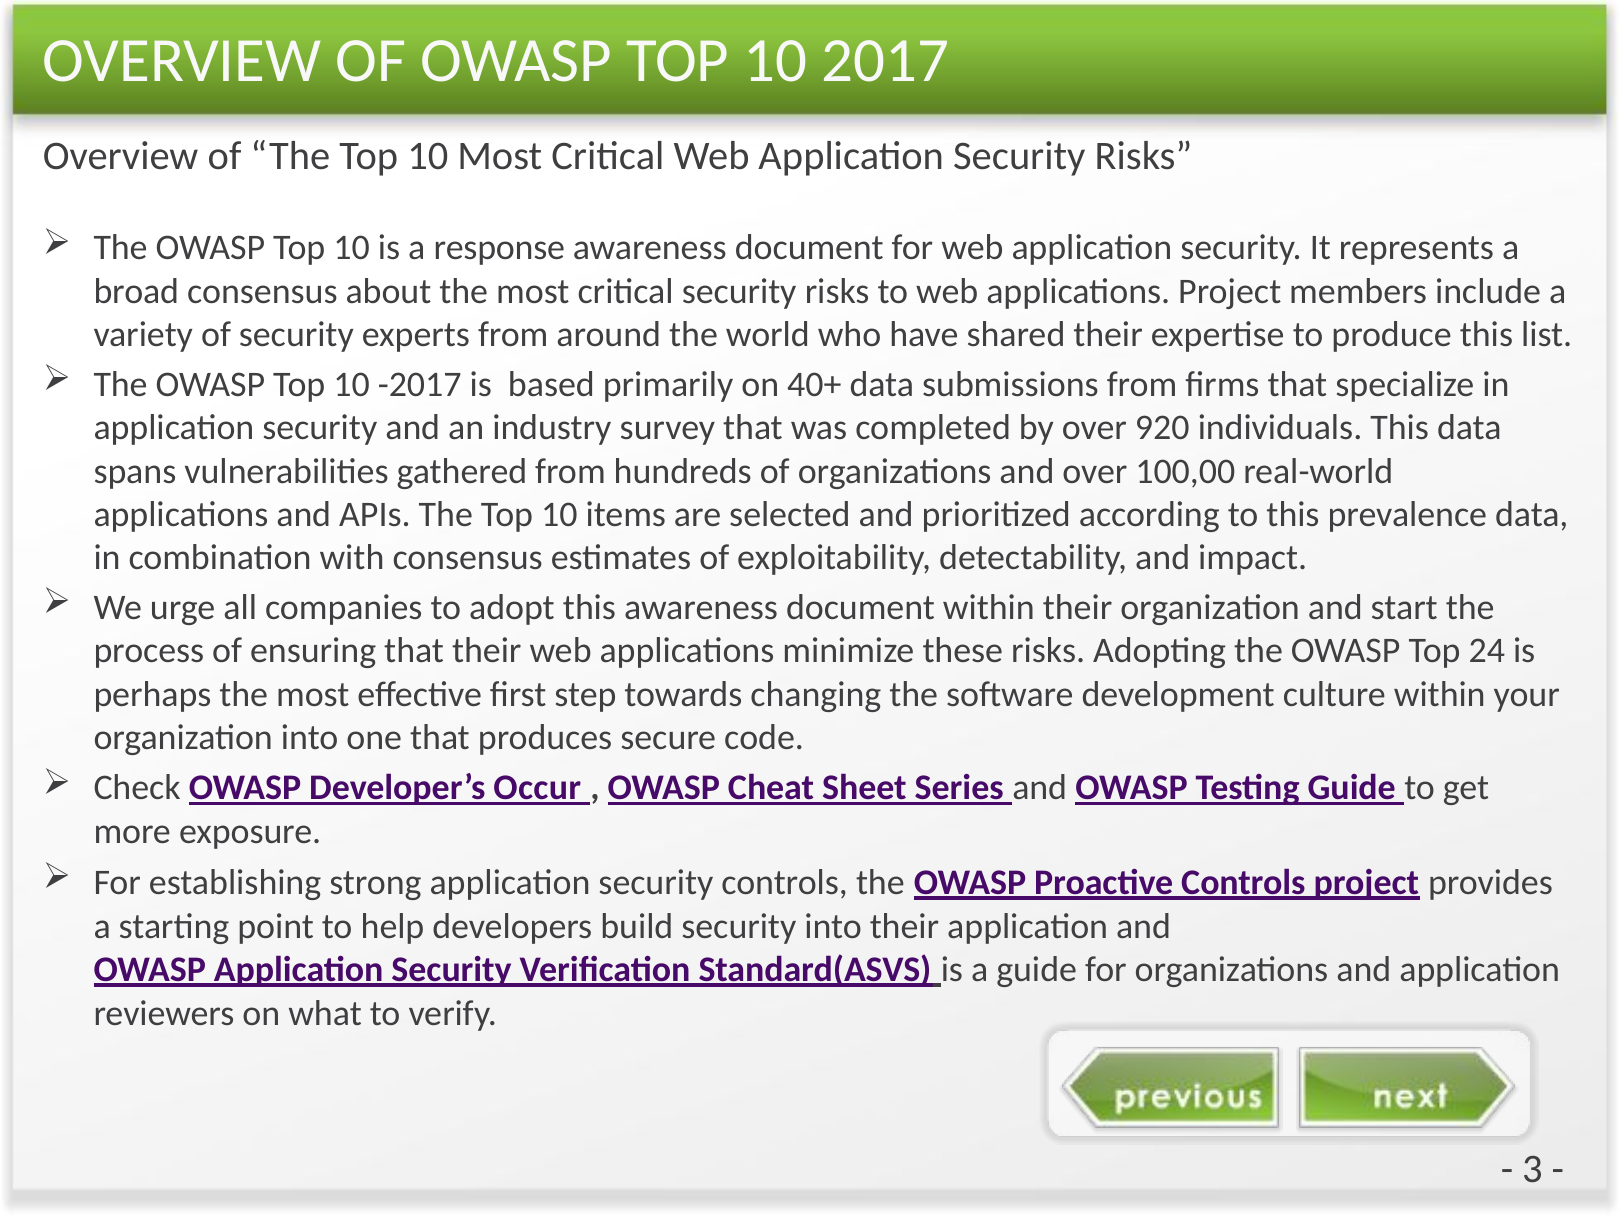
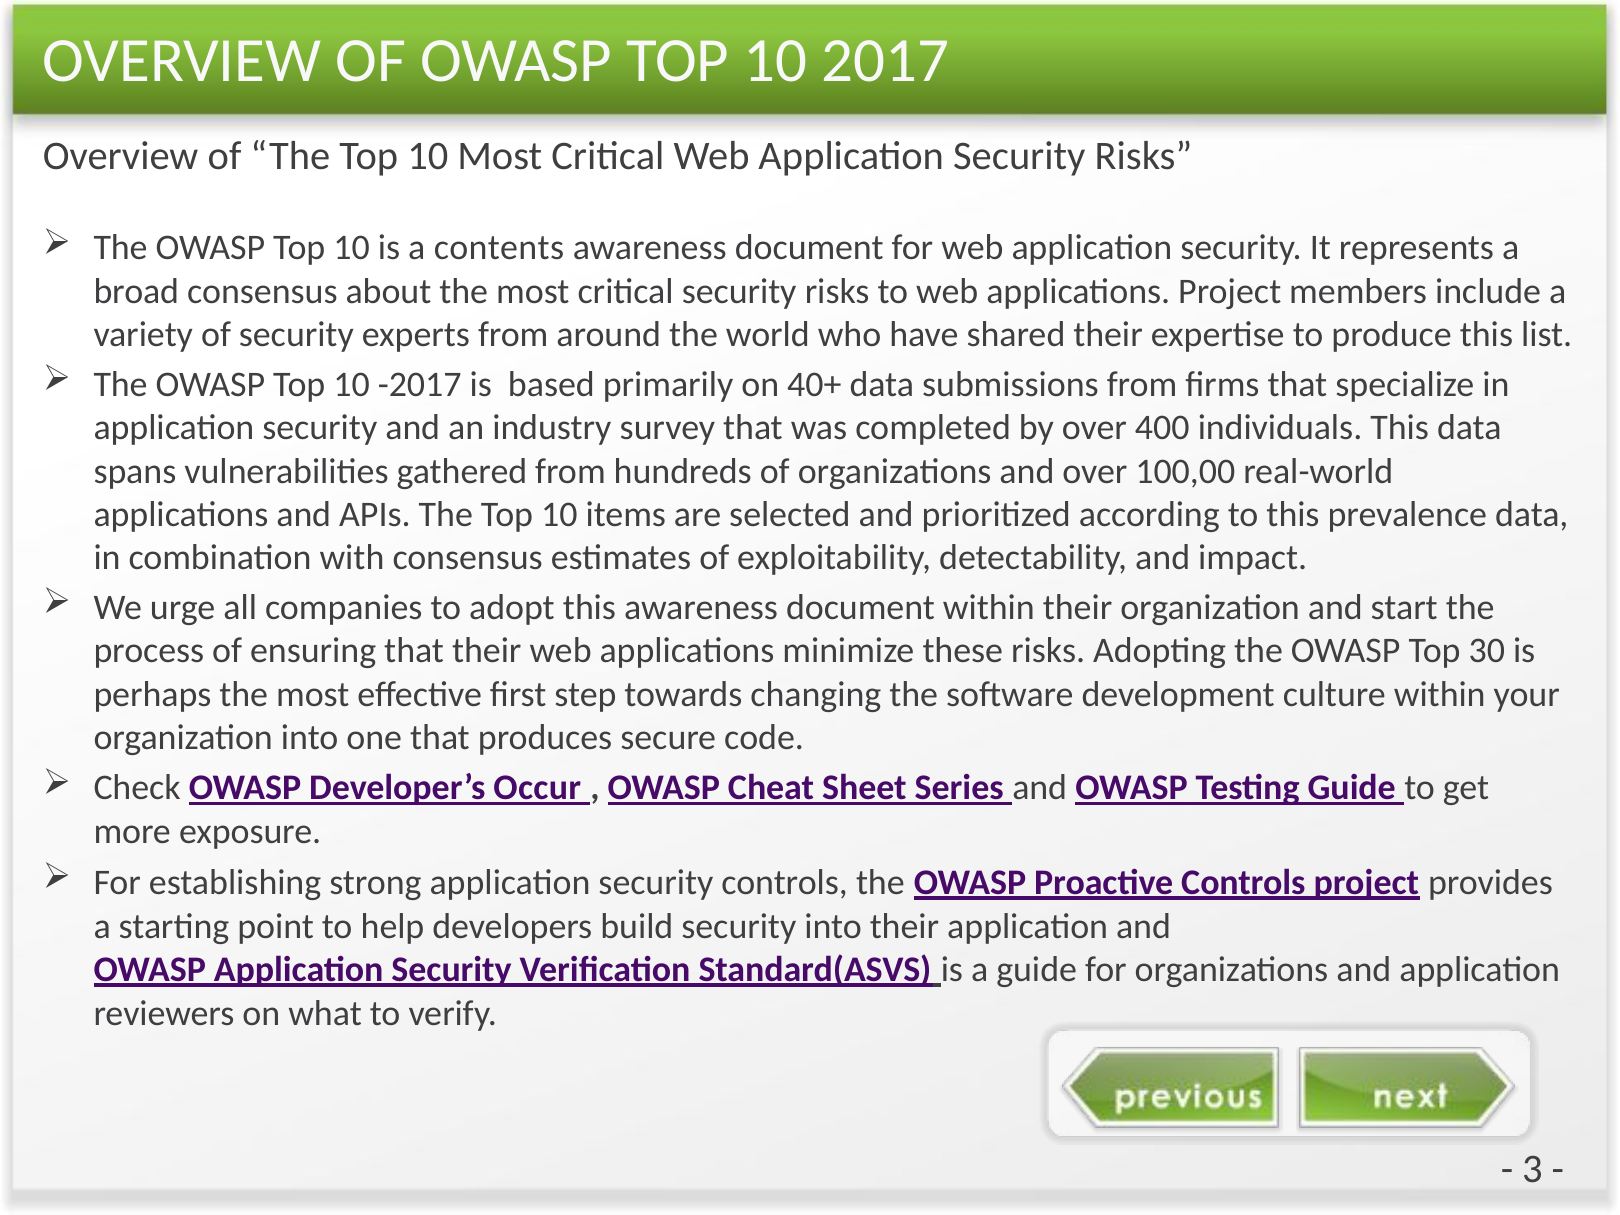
response: response -> contents
920: 920 -> 400
24: 24 -> 30
